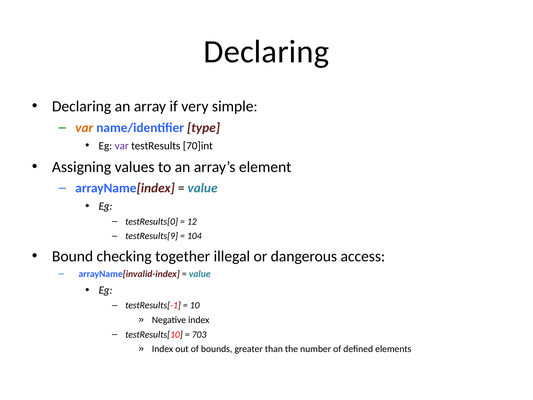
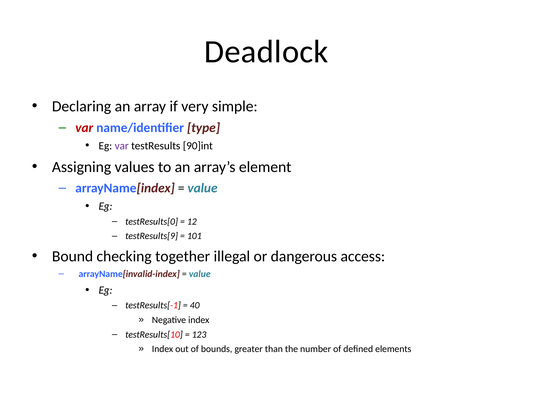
Declaring at (266, 52): Declaring -> Deadlock
var at (84, 128) colour: orange -> red
70]int: 70]int -> 90]int
104: 104 -> 101
10: 10 -> 40
703: 703 -> 123
